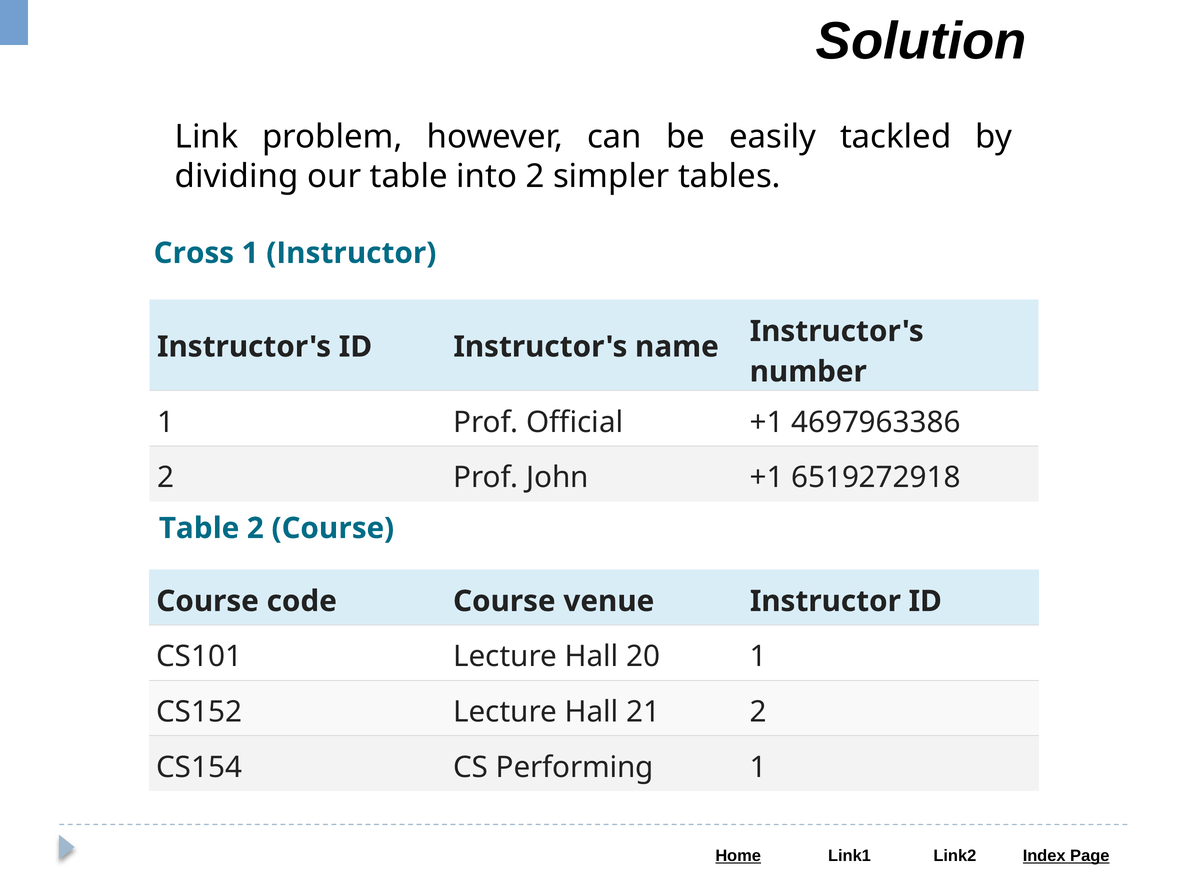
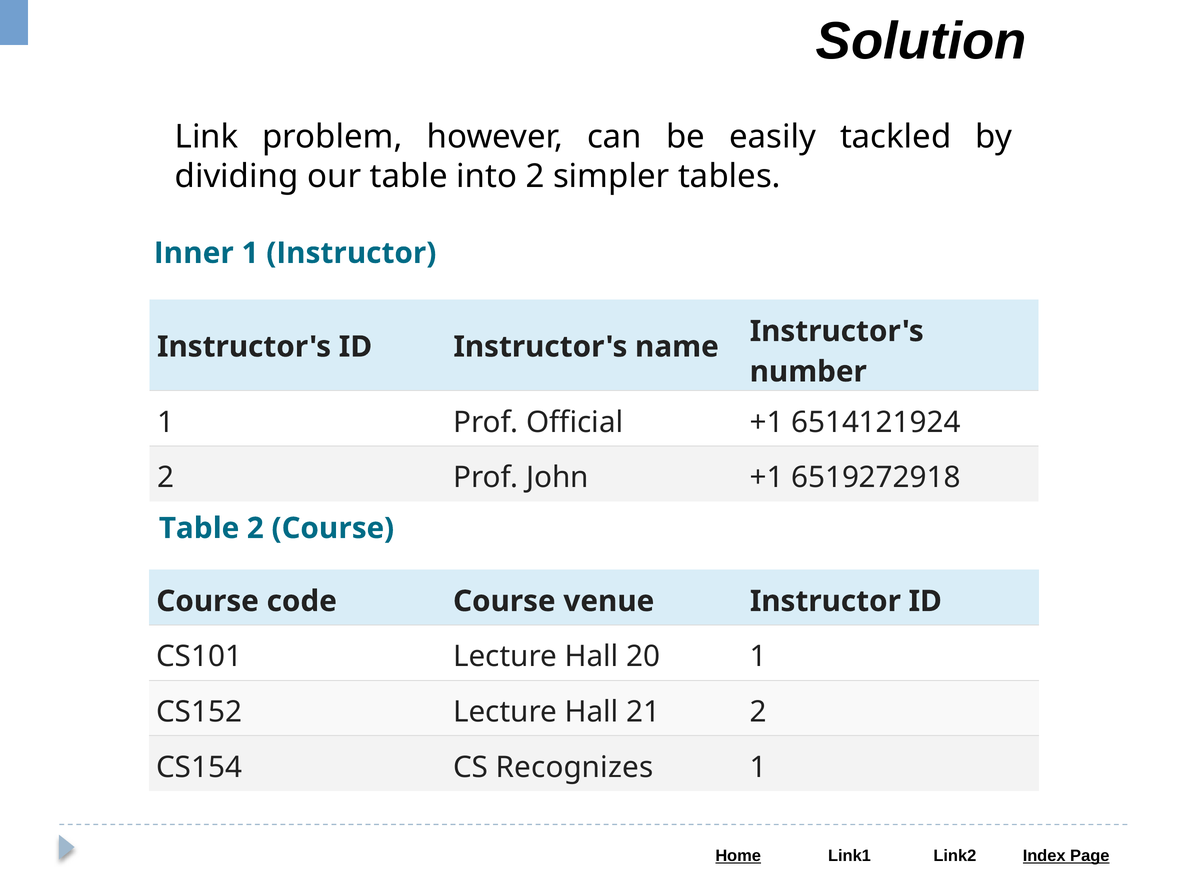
Cross: Cross -> Inner
4697963386: 4697963386 -> 6514121924
Performing: Performing -> Recognizes
